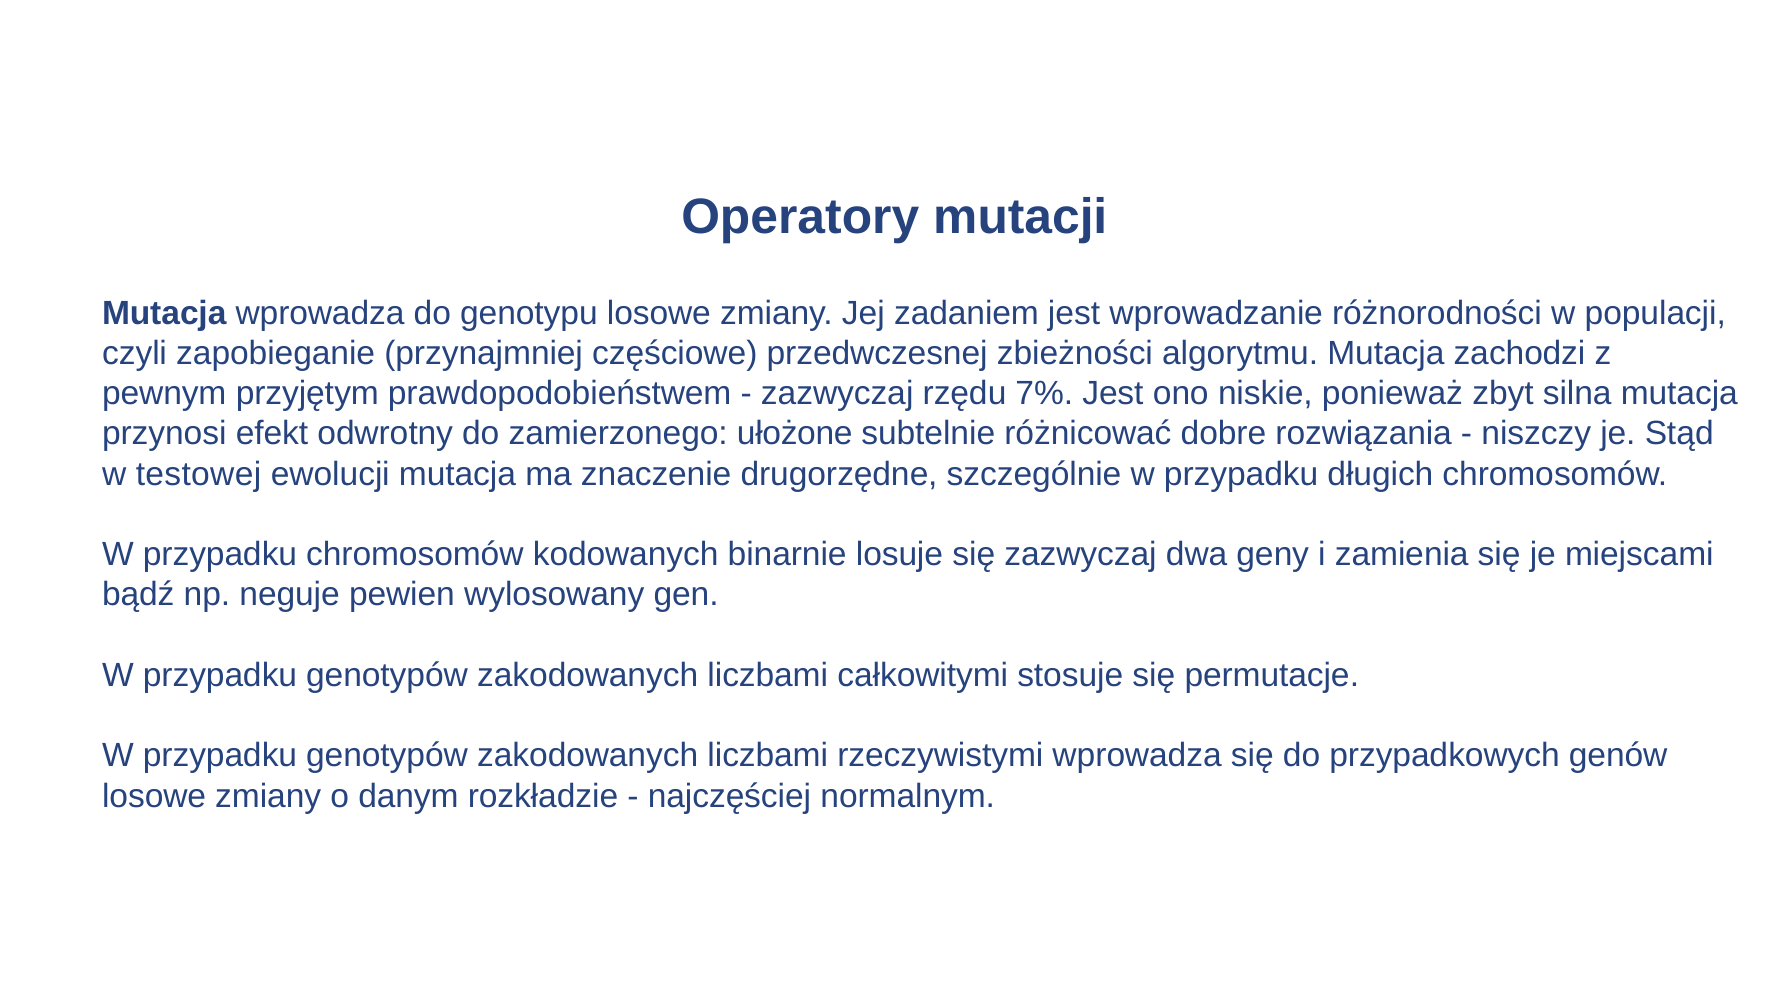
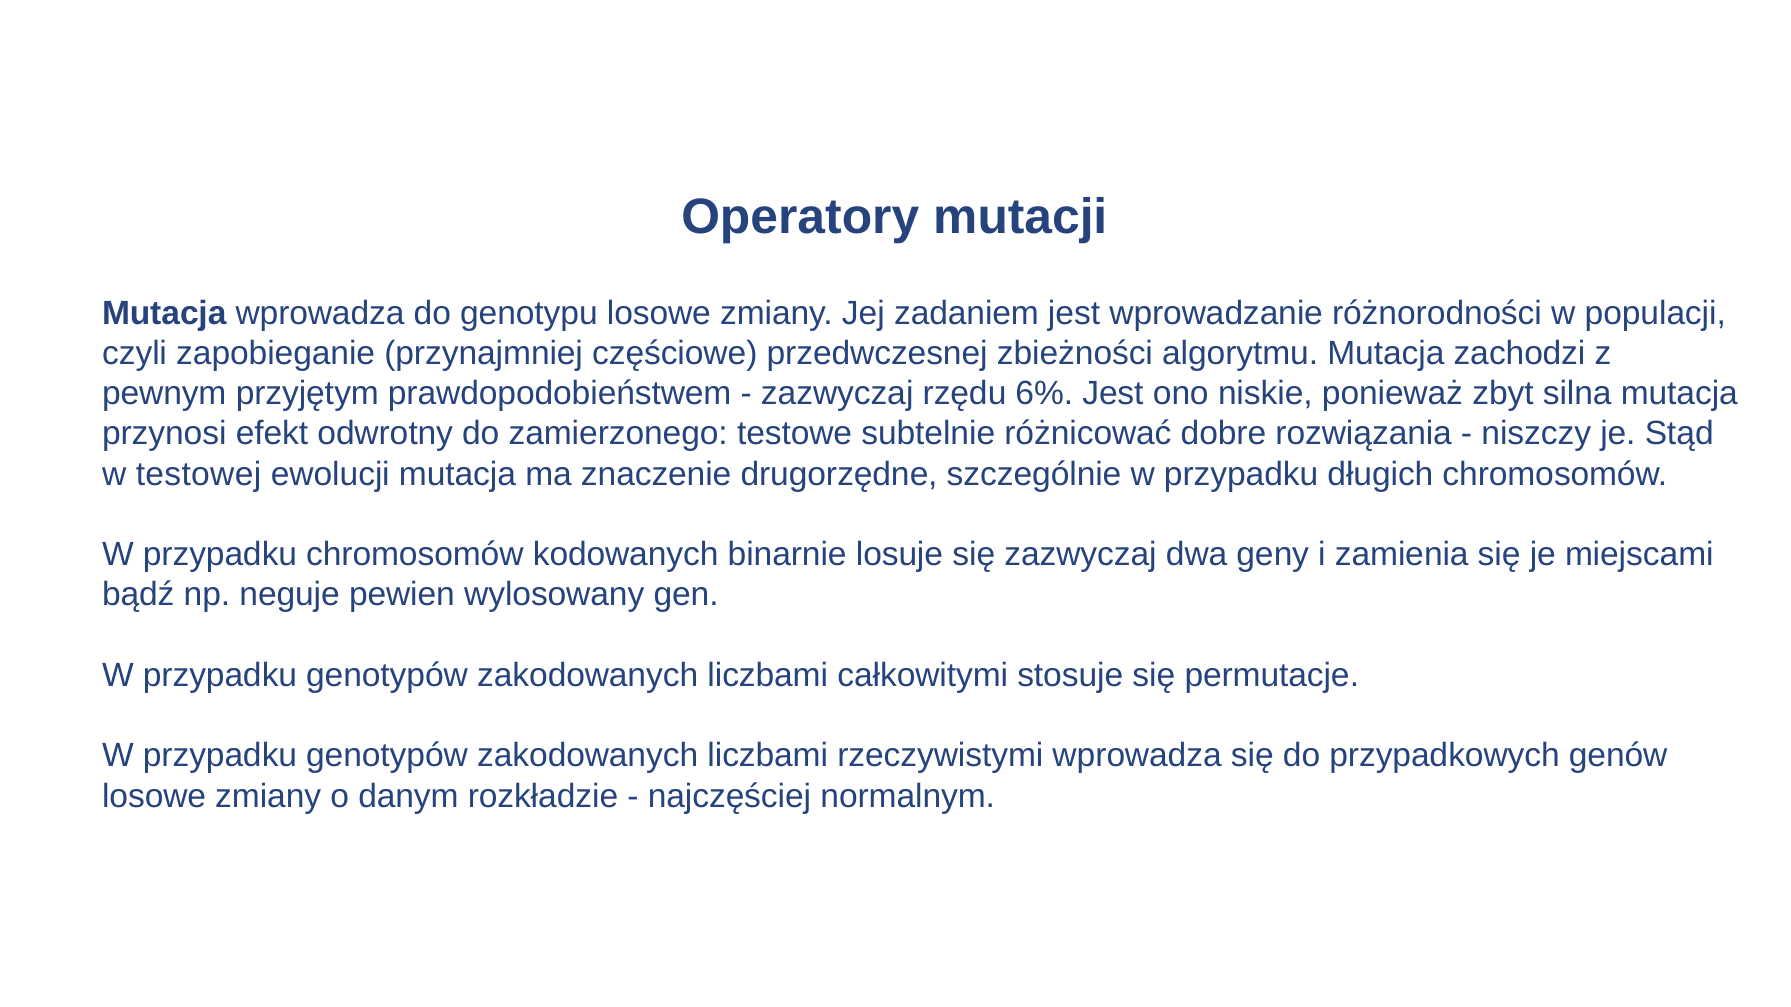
7%: 7% -> 6%
ułożone: ułożone -> testowe
